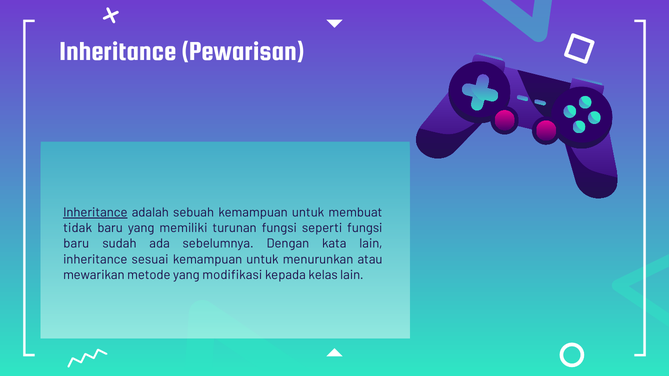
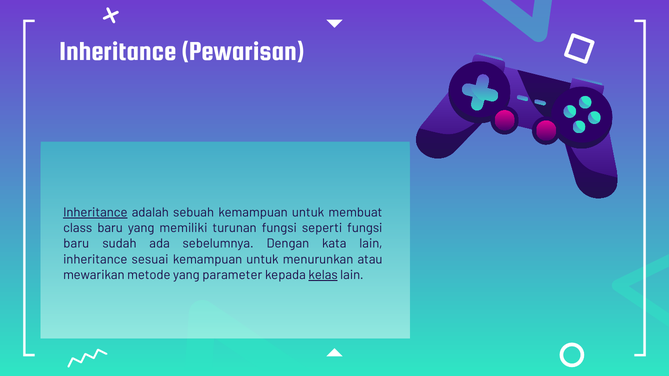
tidak: tidak -> class
modifikasi: modifikasi -> parameter
kelas underline: none -> present
